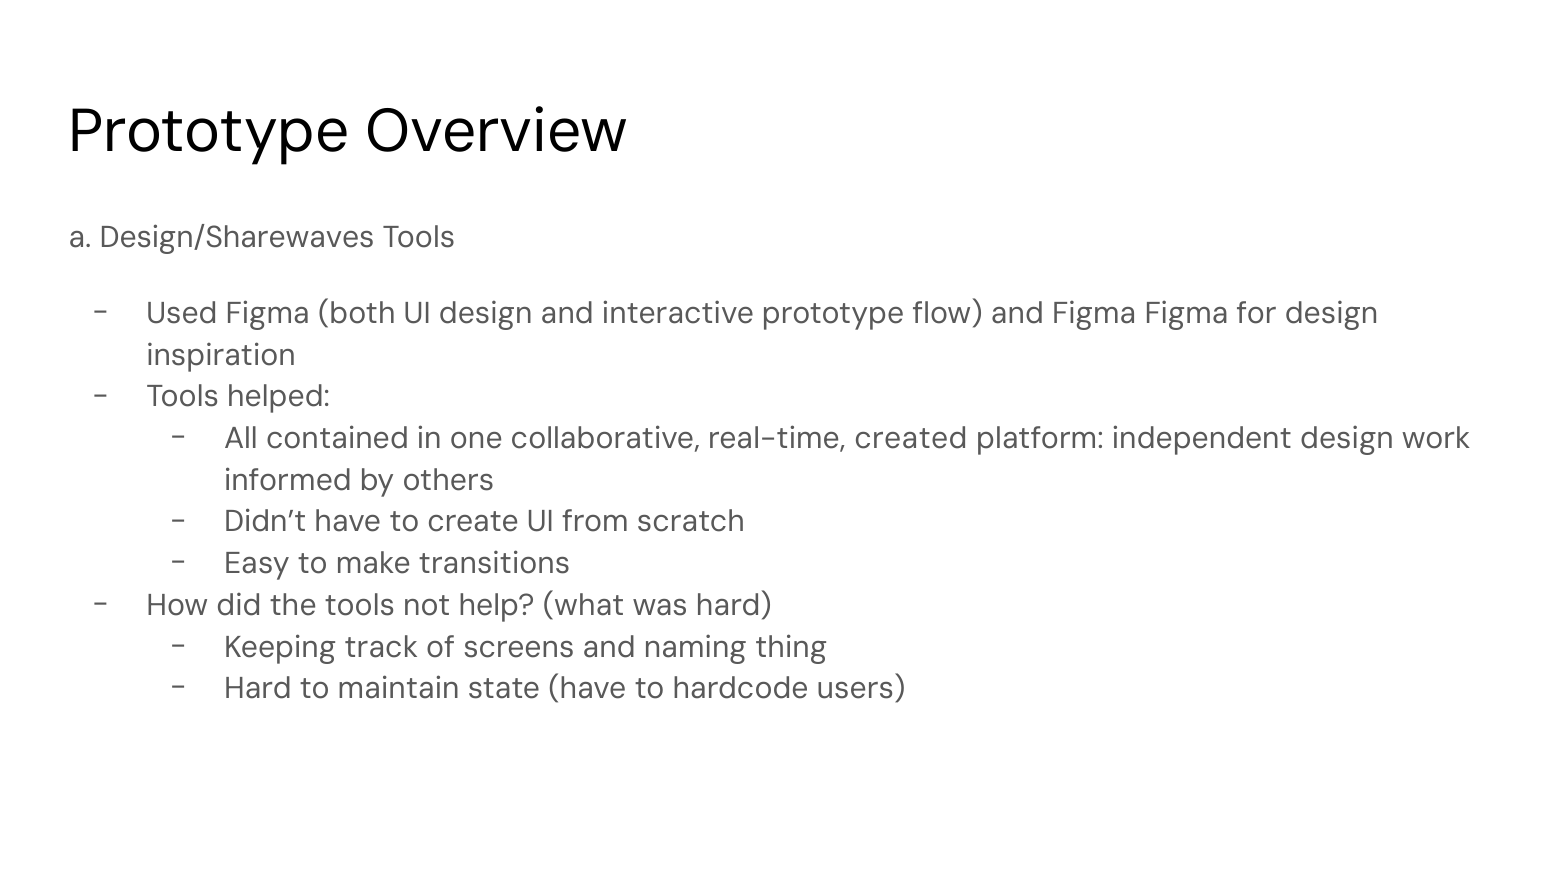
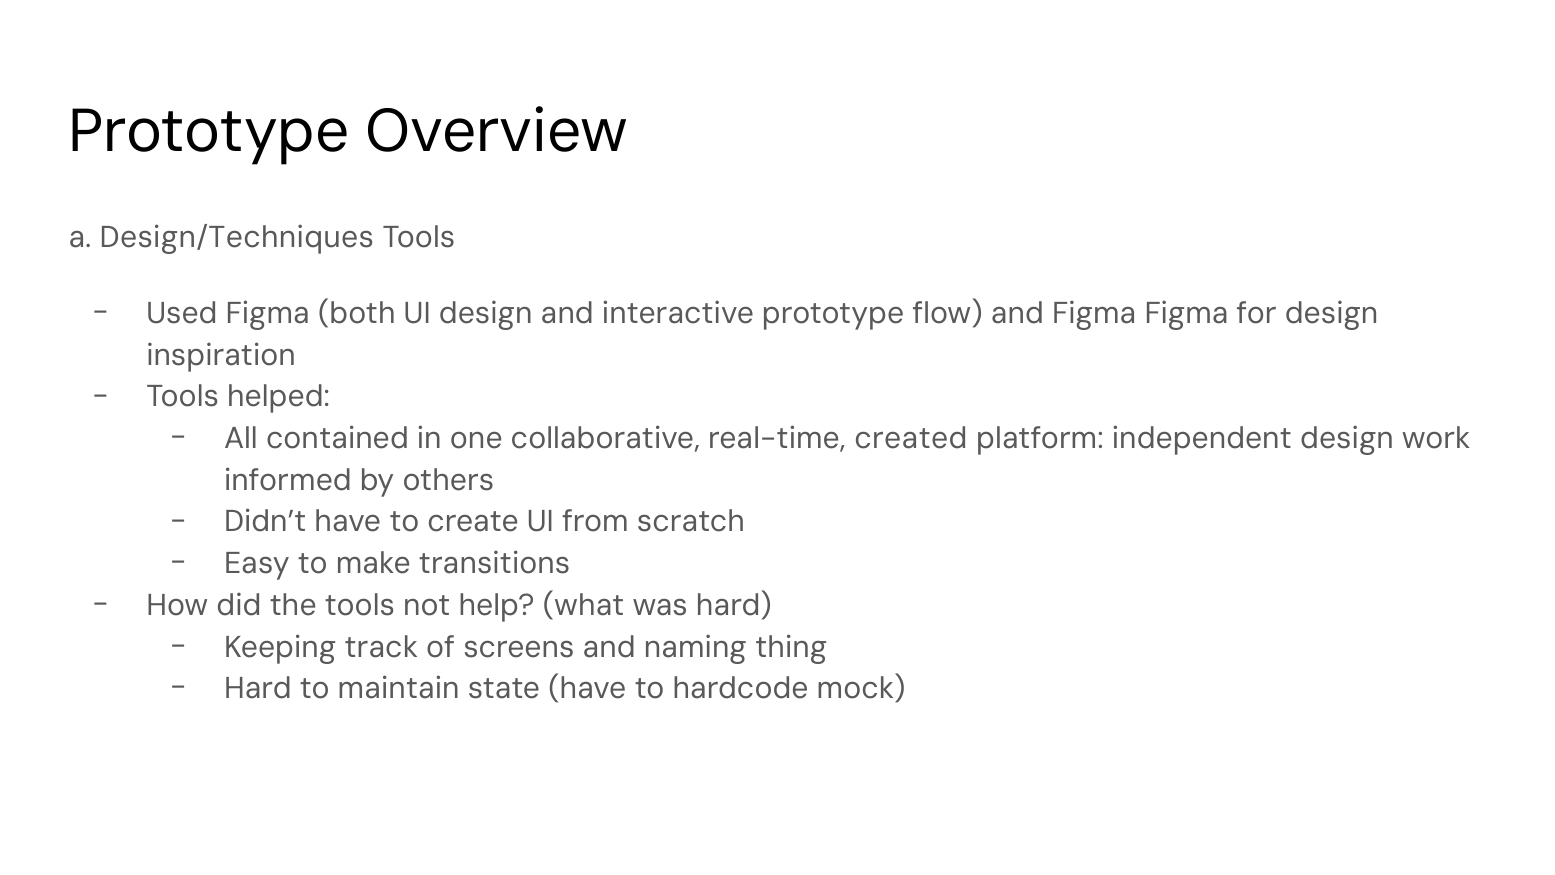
Design/Sharewaves: Design/Sharewaves -> Design/Techniques
users: users -> mock
